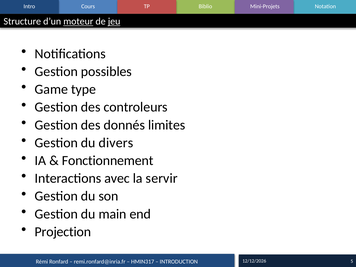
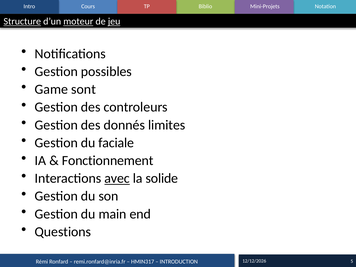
Structure underline: none -> present
type: type -> sont
divers: divers -> faciale
avec underline: none -> present
servir: servir -> solide
Projection: Projection -> Questions
